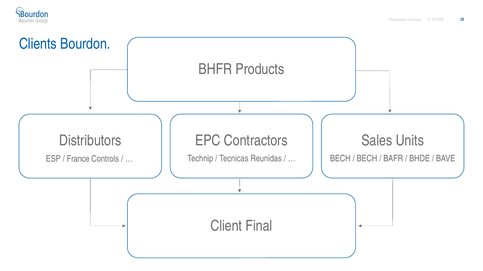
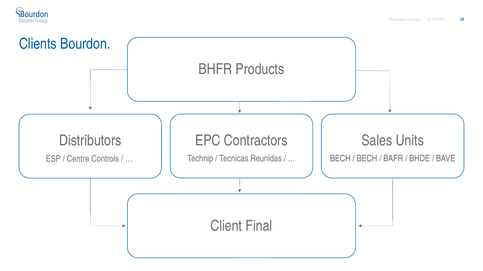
France: France -> Centre
